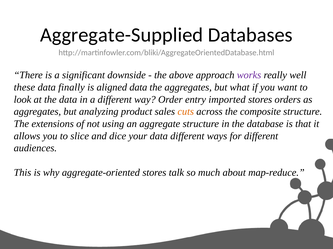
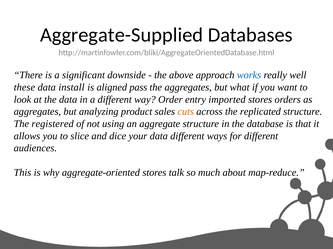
works colour: purple -> blue
finally: finally -> install
aligned data: data -> pass
composite: composite -> replicated
extensions: extensions -> registered
